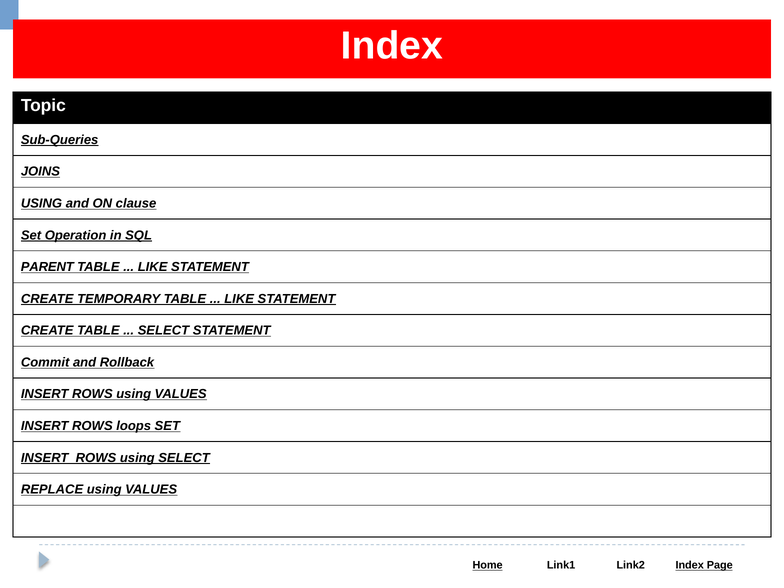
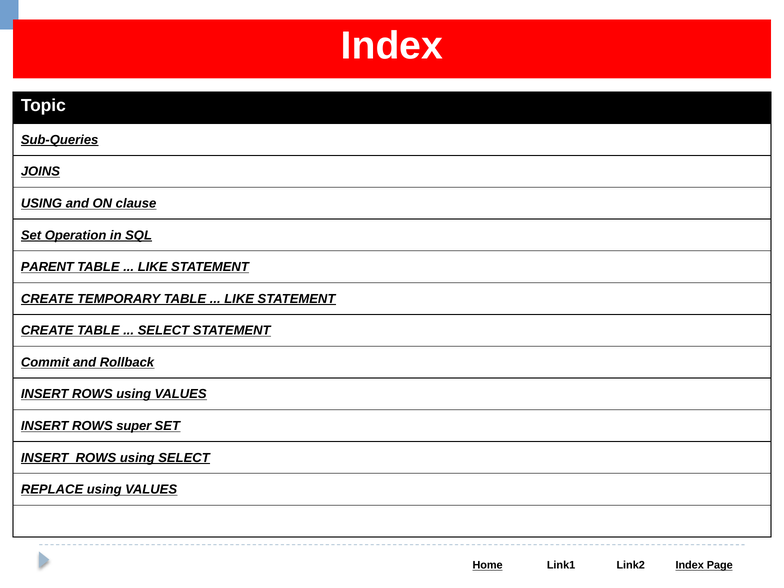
loops: loops -> super
